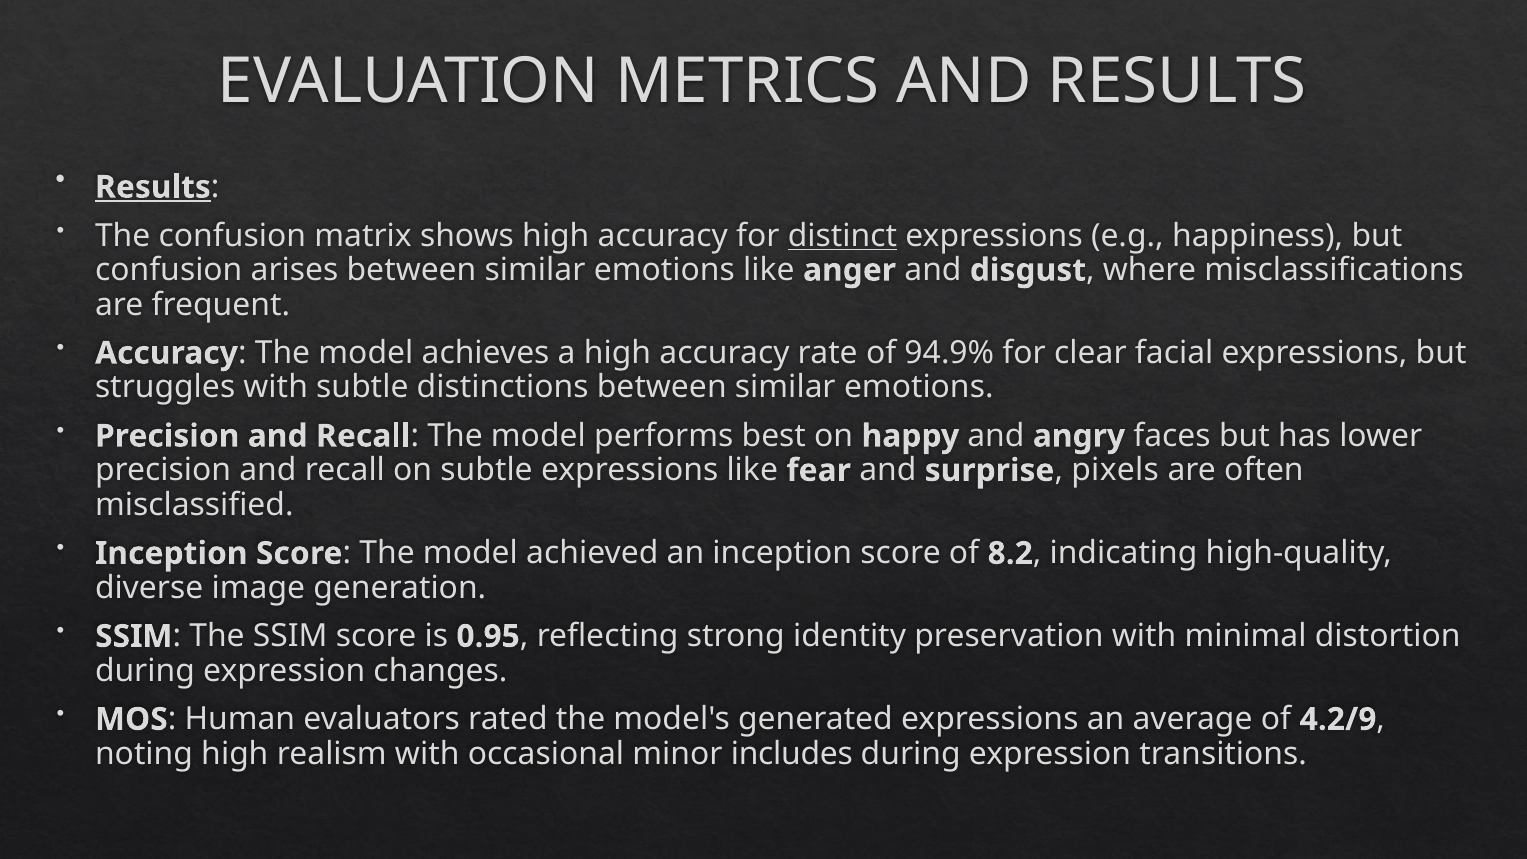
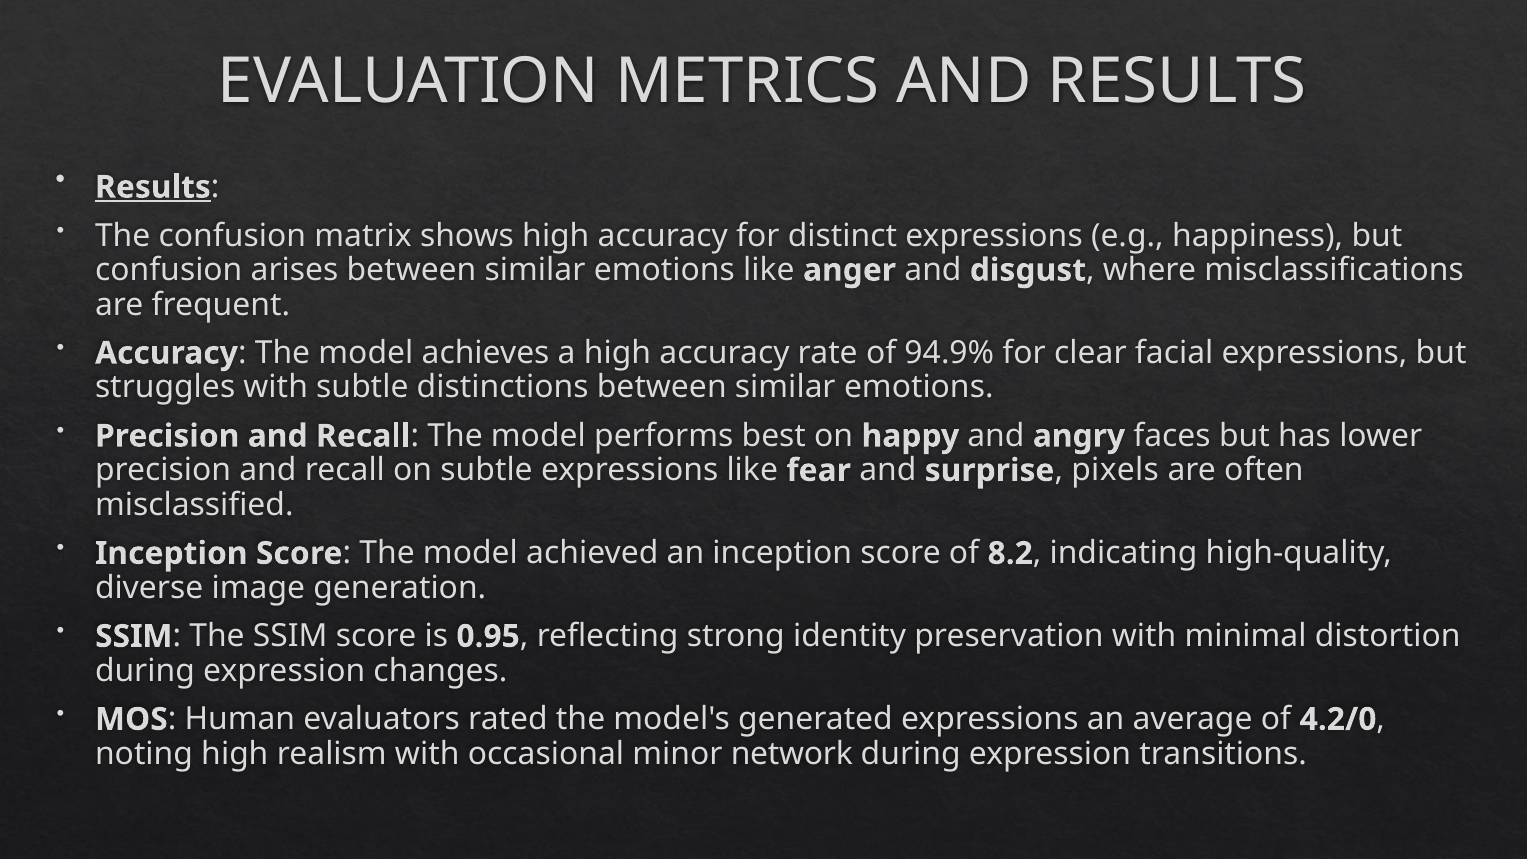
distinct underline: present -> none
4.2/9: 4.2/9 -> 4.2/0
includes: includes -> network
